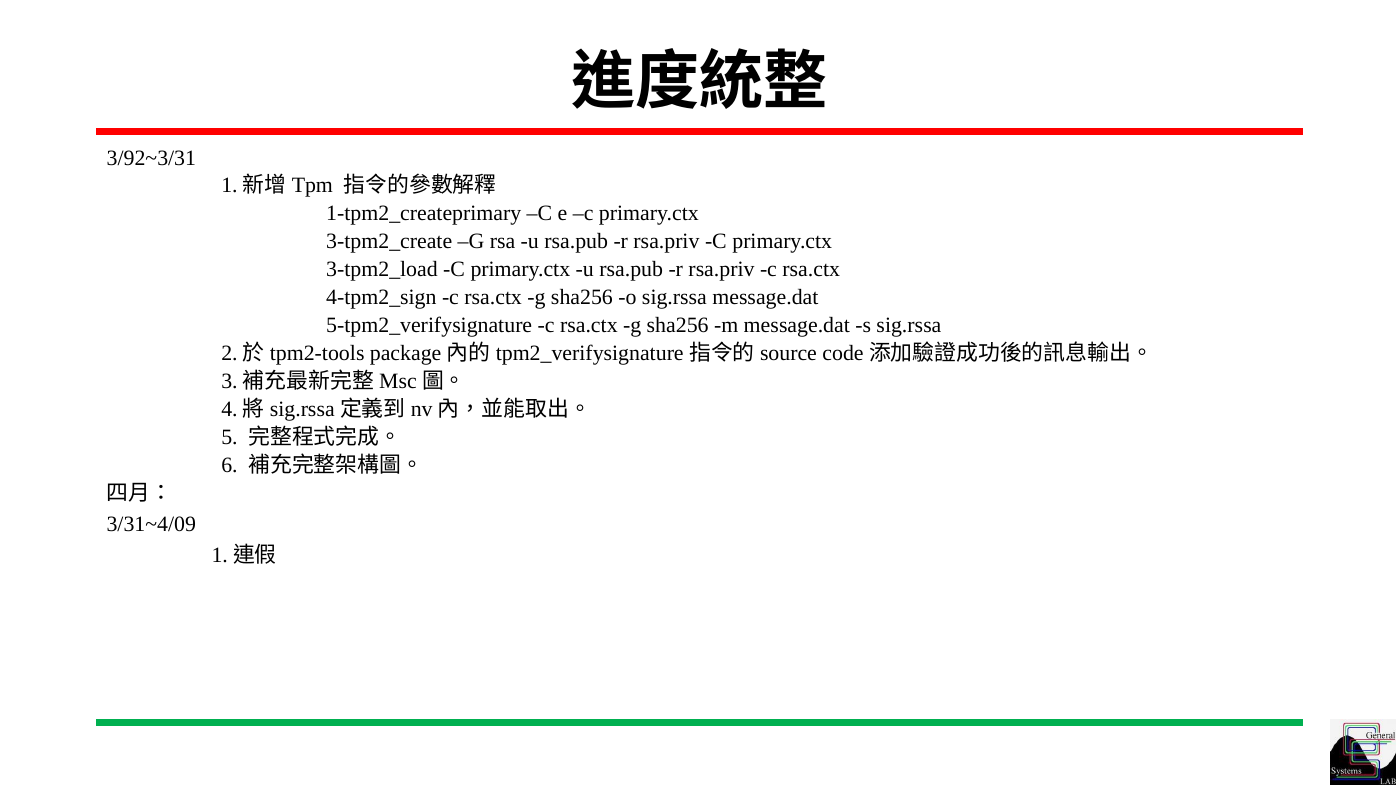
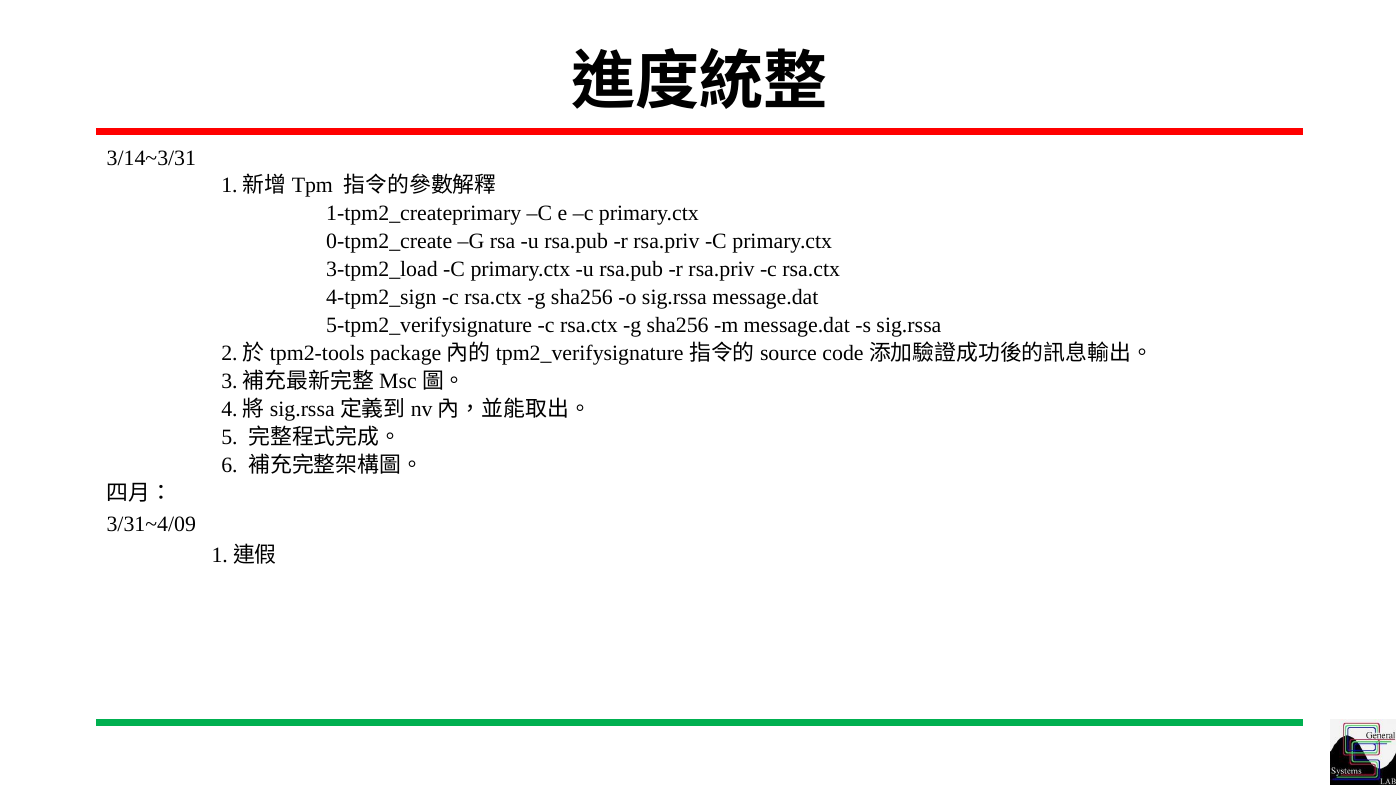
3/92~3/31: 3/92~3/31 -> 3/14~3/31
3-tpm2_create: 3-tpm2_create -> 0-tpm2_create
